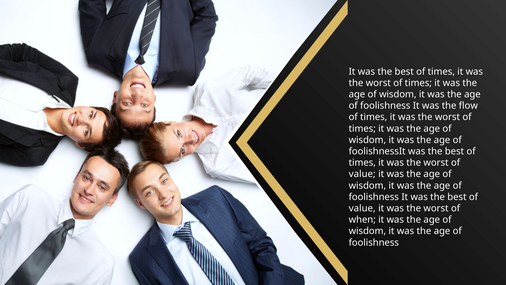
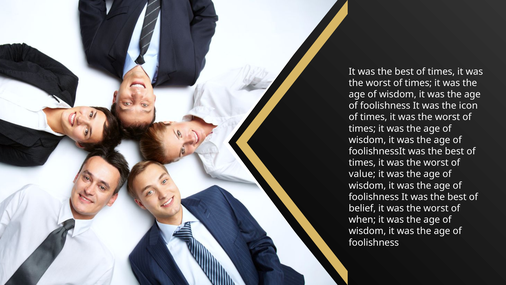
flow: flow -> icon
value at (362, 208): value -> belief
